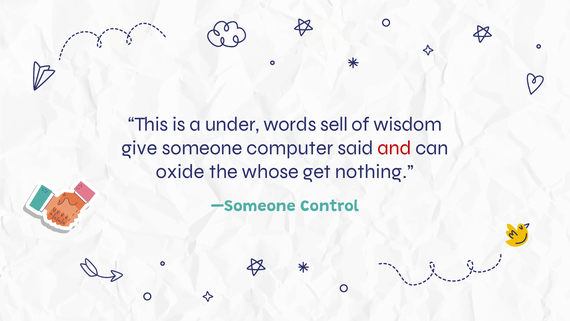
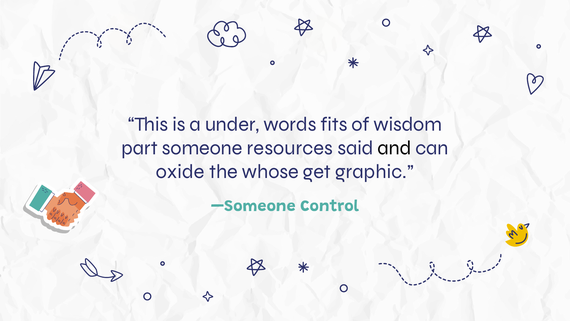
sell: sell -> fits
give: give -> part
computer: computer -> resources
and colour: red -> black
nothing: nothing -> graphic
